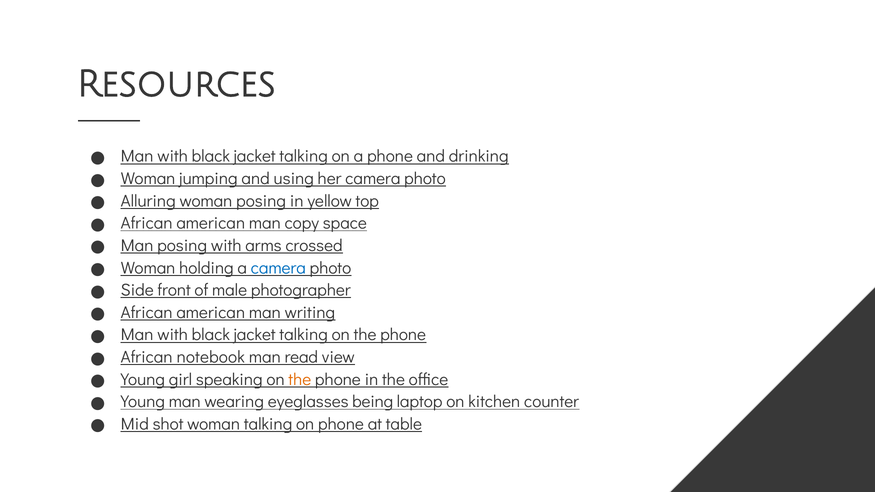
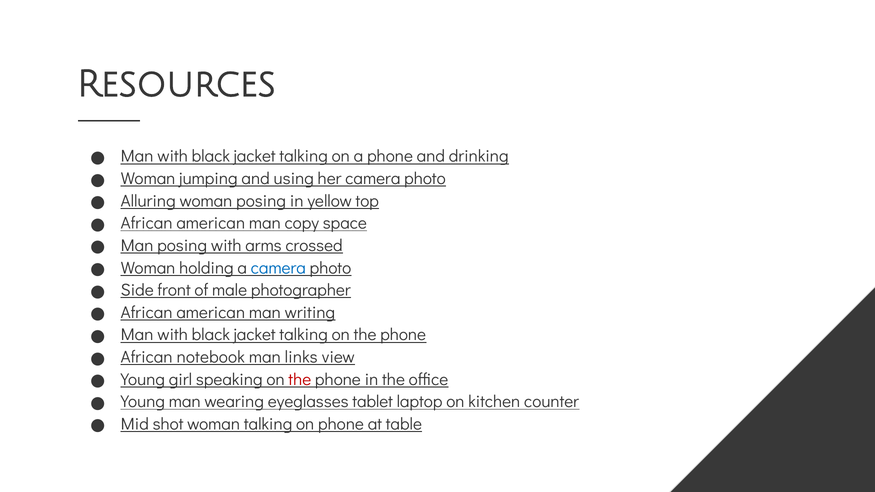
read: read -> links
the at (300, 380) colour: orange -> red
being: being -> tablet
